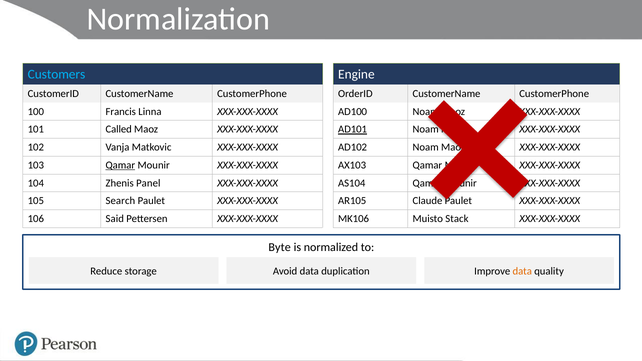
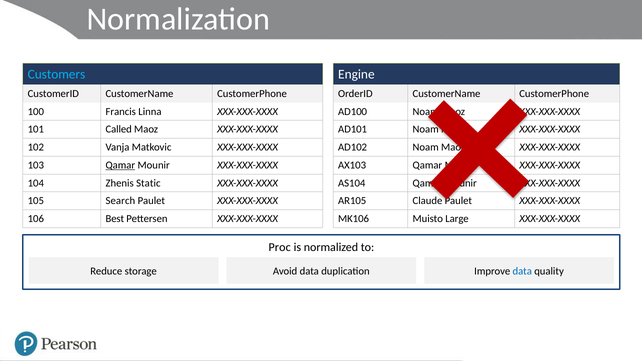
AD101 underline: present -> none
Panel: Panel -> Static
Said: Said -> Best
Stack: Stack -> Large
Byte: Byte -> Proc
data at (522, 271) colour: orange -> blue
